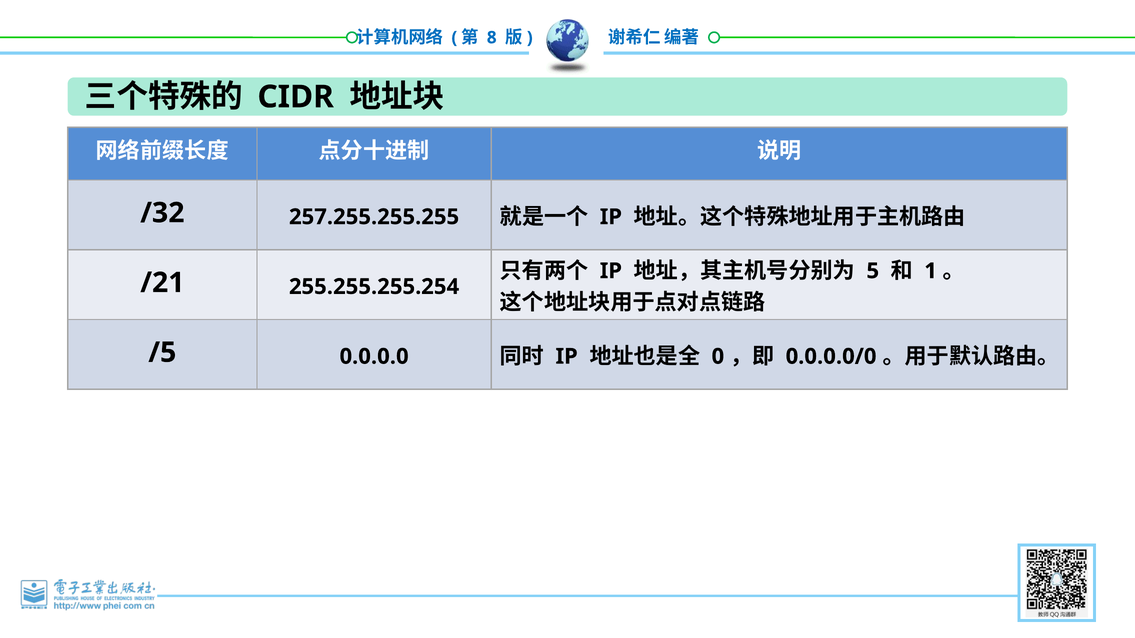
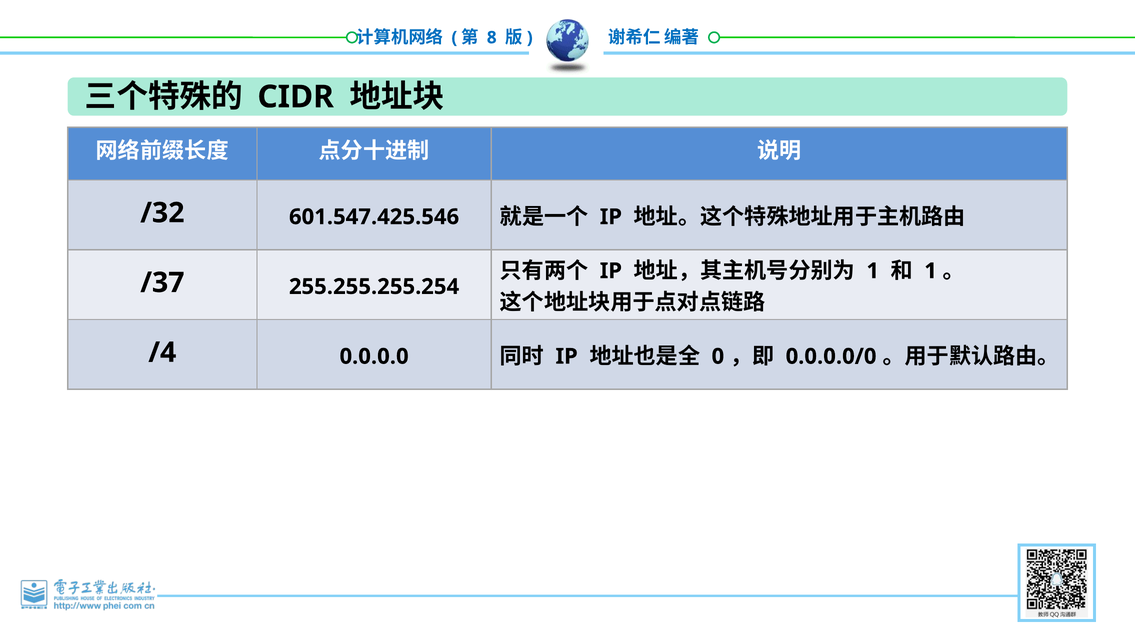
257.255.255.255: 257.255.255.255 -> 601.547.425.546
5 at (873, 271): 5 -> 1
/21: /21 -> /37
/5: /5 -> /4
